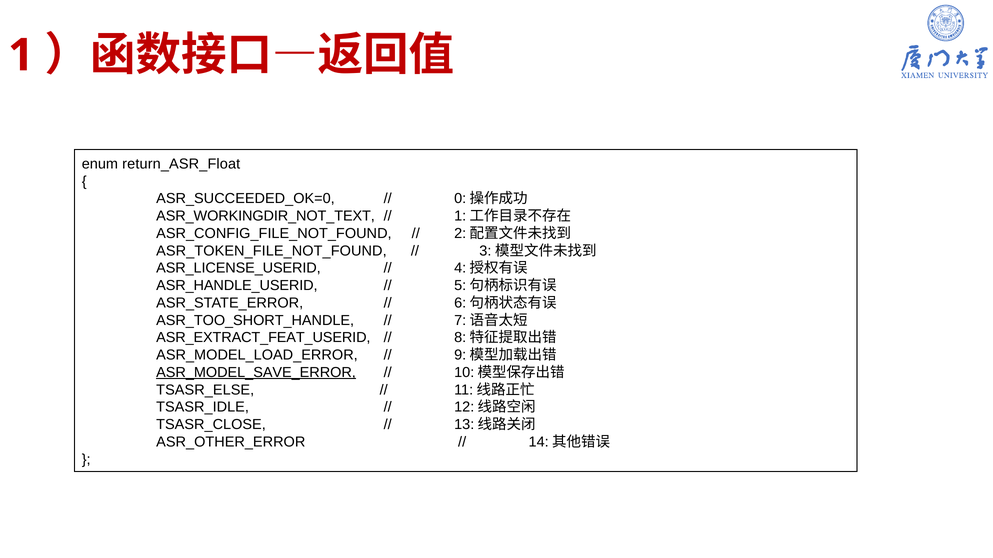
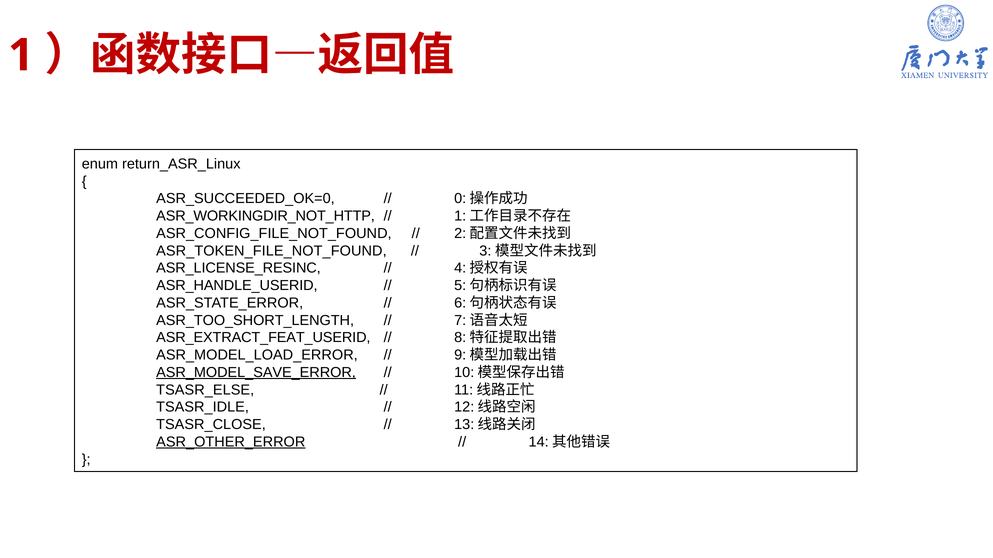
return_ASR_Float: return_ASR_Float -> return_ASR_Linux
ASR_WORKINGDIR_NOT_TEXT: ASR_WORKINGDIR_NOT_TEXT -> ASR_WORKINGDIR_NOT_HTTP
ASR_LICENSE_USERID: ASR_LICENSE_USERID -> ASR_LICENSE_RESINC
ASR_TOO_SHORT_HANDLE: ASR_TOO_SHORT_HANDLE -> ASR_TOO_SHORT_LENGTH
ASR_OTHER_ERROR underline: none -> present
